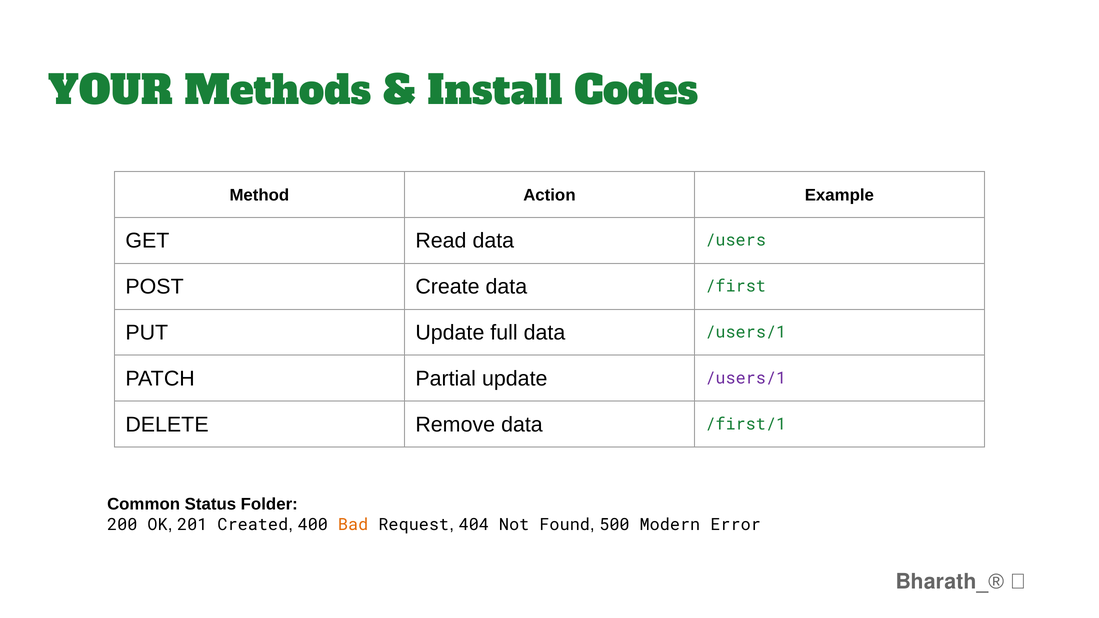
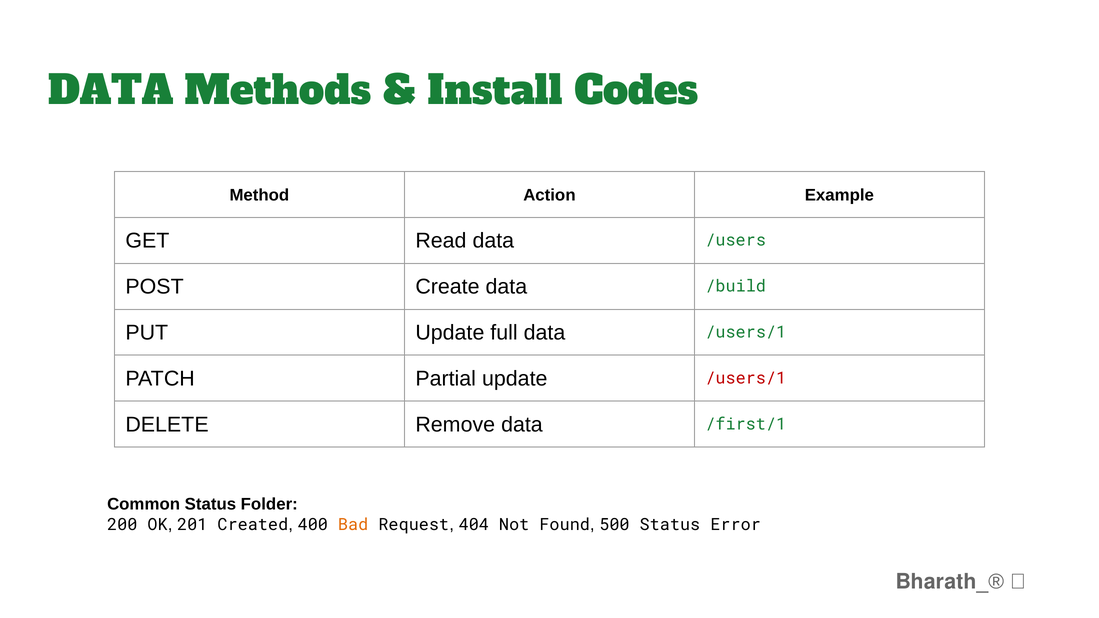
YOUR: YOUR -> DATA
/first: /first -> /build
/users/1 at (746, 378) colour: purple -> red
Modern at (670, 525): Modern -> Status
